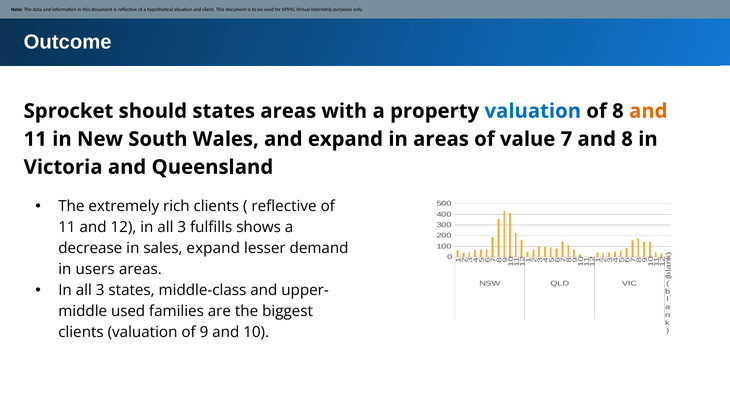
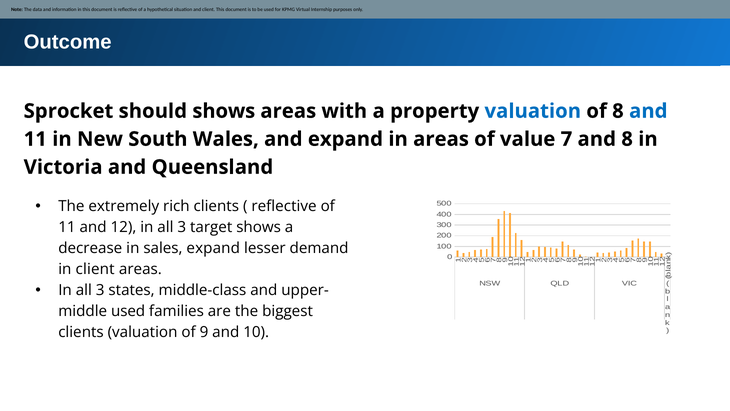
should states: states -> shows
and at (648, 111) colour: orange -> blue
fulfills: fulfills -> target
in users: users -> client
